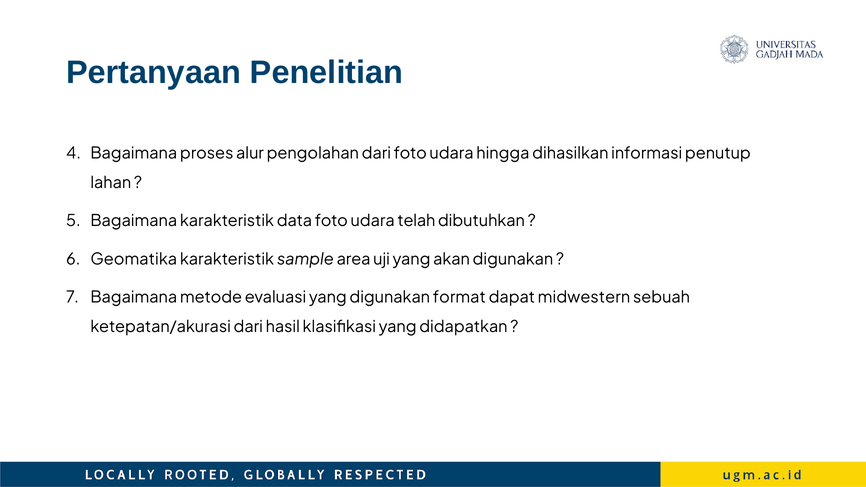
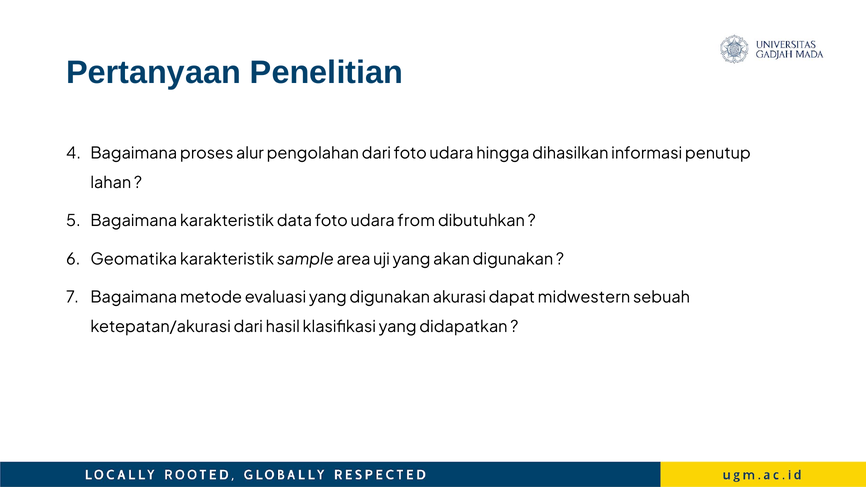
telah: telah -> from
format: format -> akurasi
